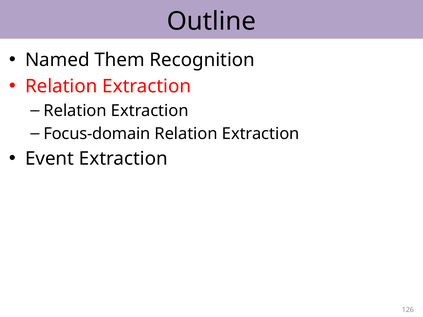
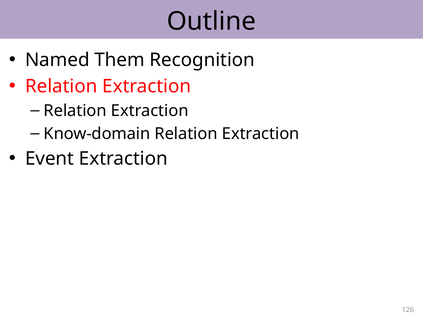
Focus-domain: Focus-domain -> Know-domain
